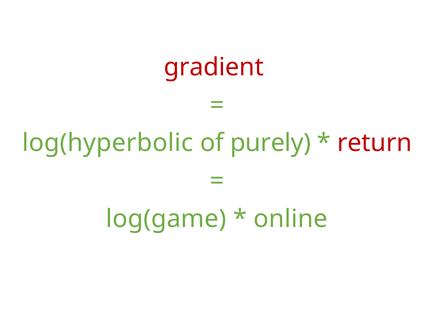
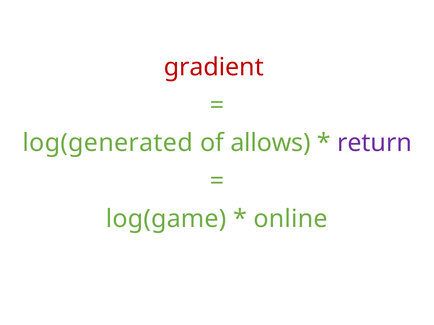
log(hyperbolic: log(hyperbolic -> log(generated
purely: purely -> allows
return colour: red -> purple
